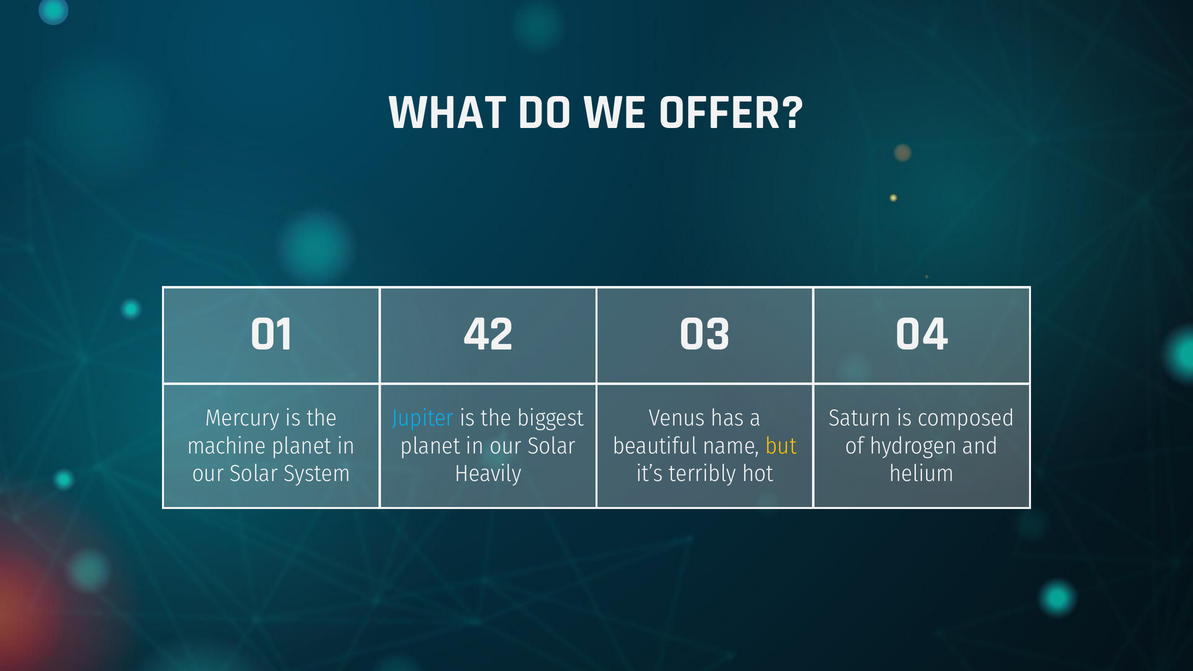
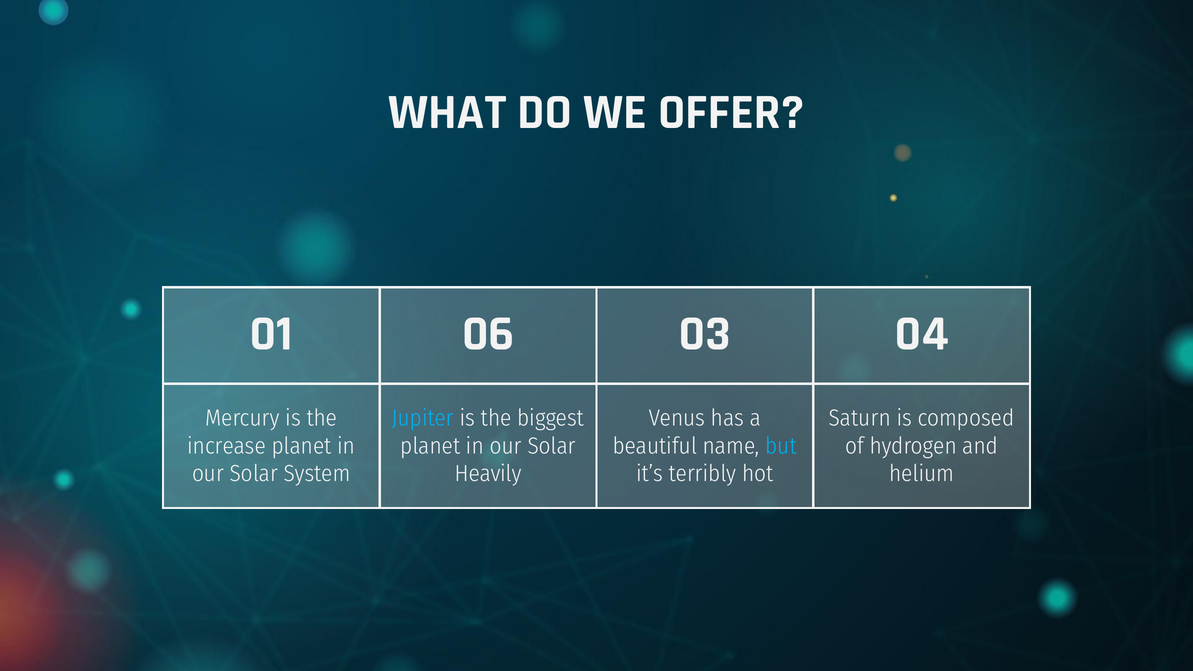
42: 42 -> 06
machine: machine -> increase
but colour: yellow -> light blue
